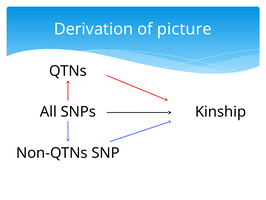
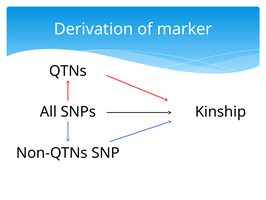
picture: picture -> marker
